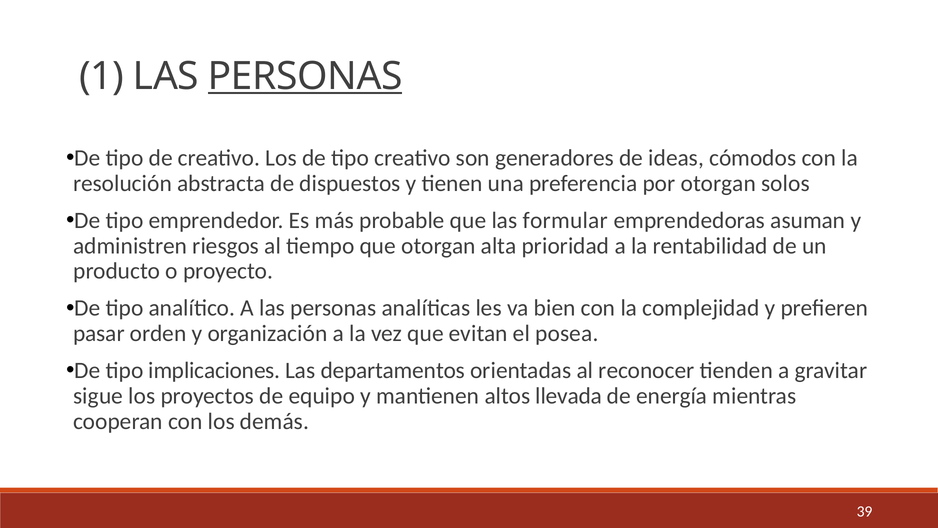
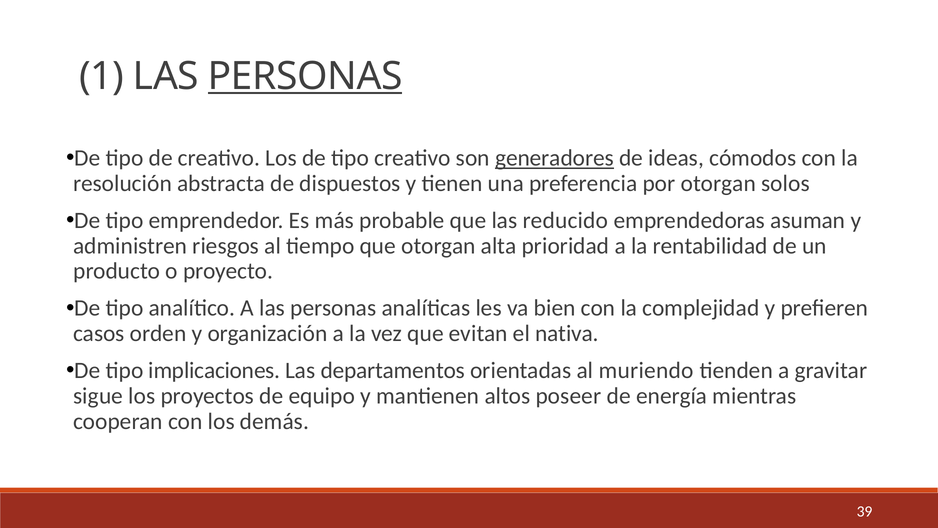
generadores underline: none -> present
formular: formular -> reducido
pasar: pasar -> casos
posea: posea -> nativa
reconocer: reconocer -> muriendo
llevada: llevada -> poseer
